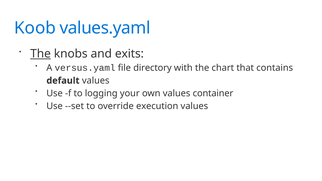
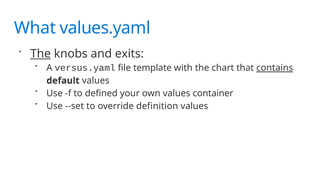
Koob: Koob -> What
directory: directory -> template
contains underline: none -> present
logging: logging -> defined
execution: execution -> definition
